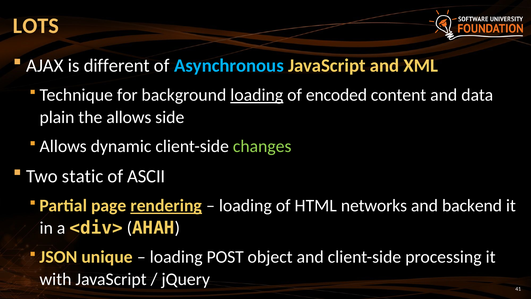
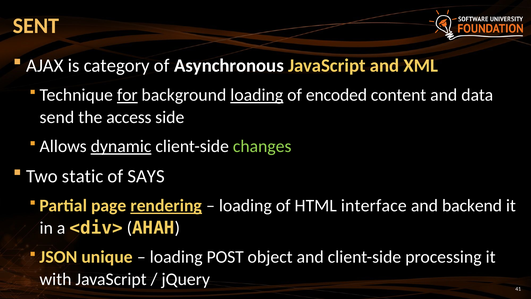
LOTS: LOTS -> SENT
different: different -> category
Asynchronous colour: light blue -> white
for underline: none -> present
plain: plain -> send
the allows: allows -> access
dynamic underline: none -> present
ASCII: ASCII -> SAYS
networks: networks -> interface
